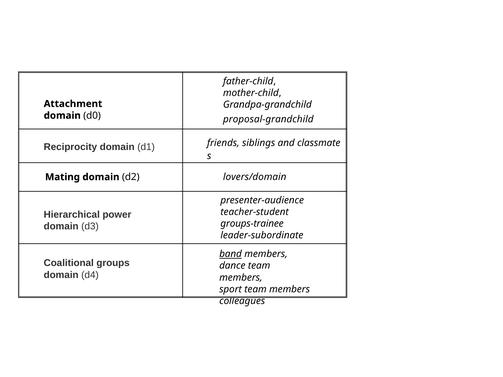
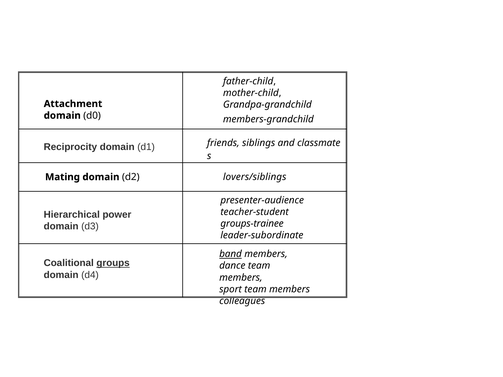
proposal-grandchild: proposal-grandchild -> members-grandchild
lovers/domain: lovers/domain -> lovers/siblings
groups underline: none -> present
